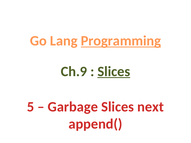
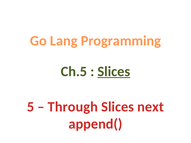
Programming underline: present -> none
Ch.9: Ch.9 -> Ch.5
Garbage: Garbage -> Through
